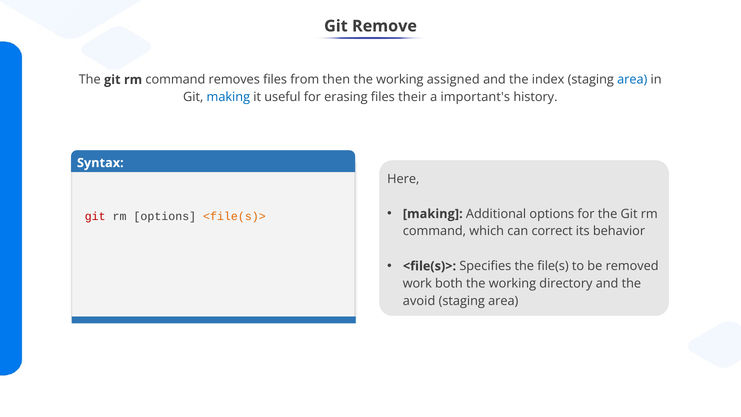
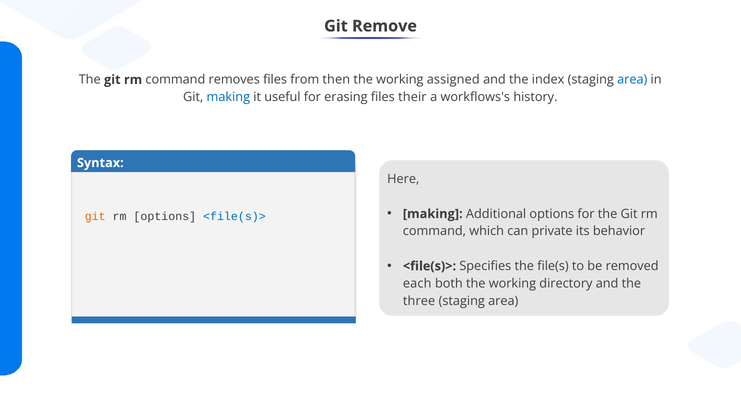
important's: important's -> workflows's
git at (95, 216) colour: red -> orange
<file(s)> at (234, 216) colour: orange -> blue
correct: correct -> private
work: work -> each
avoid: avoid -> three
